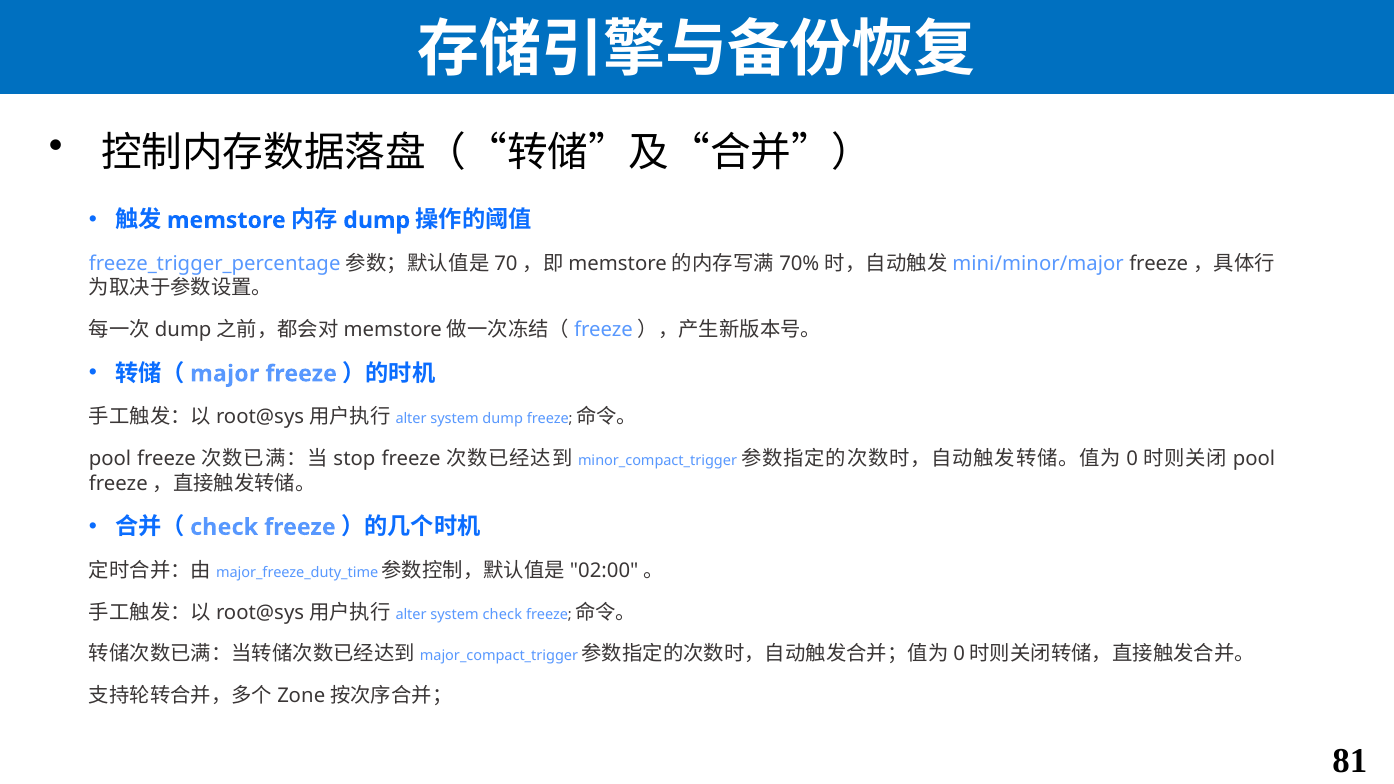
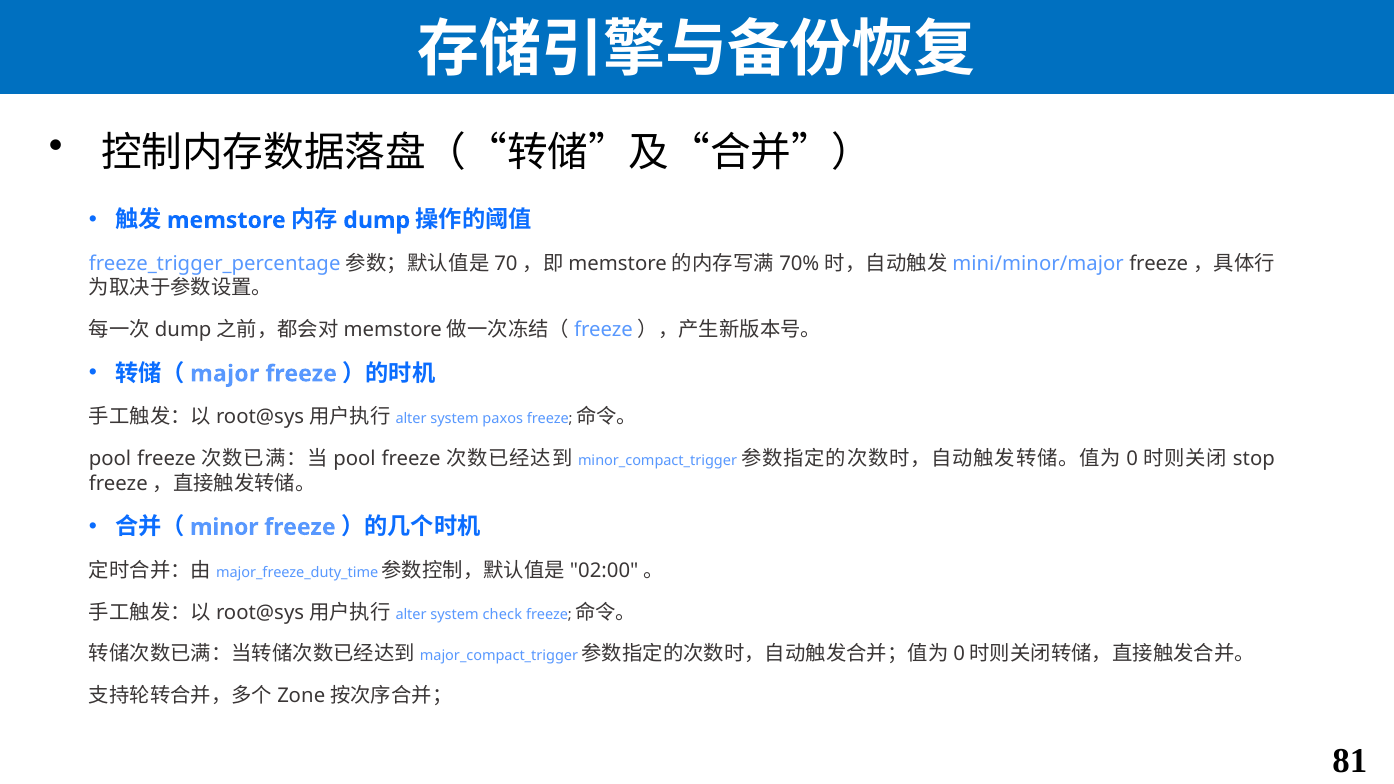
system dump: dump -> paxos
stop at (354, 459): stop -> pool
pool at (1254, 459): pool -> stop
check at (224, 527): check -> minor
